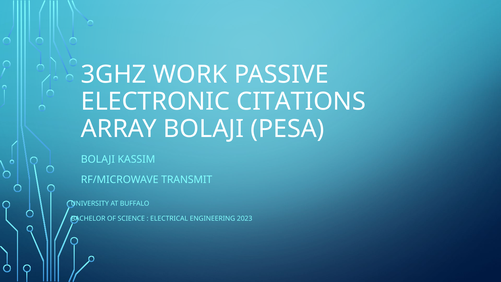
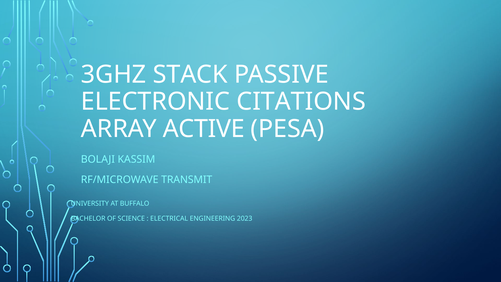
WORK: WORK -> STACK
ARRAY BOLAJI: BOLAJI -> ACTIVE
